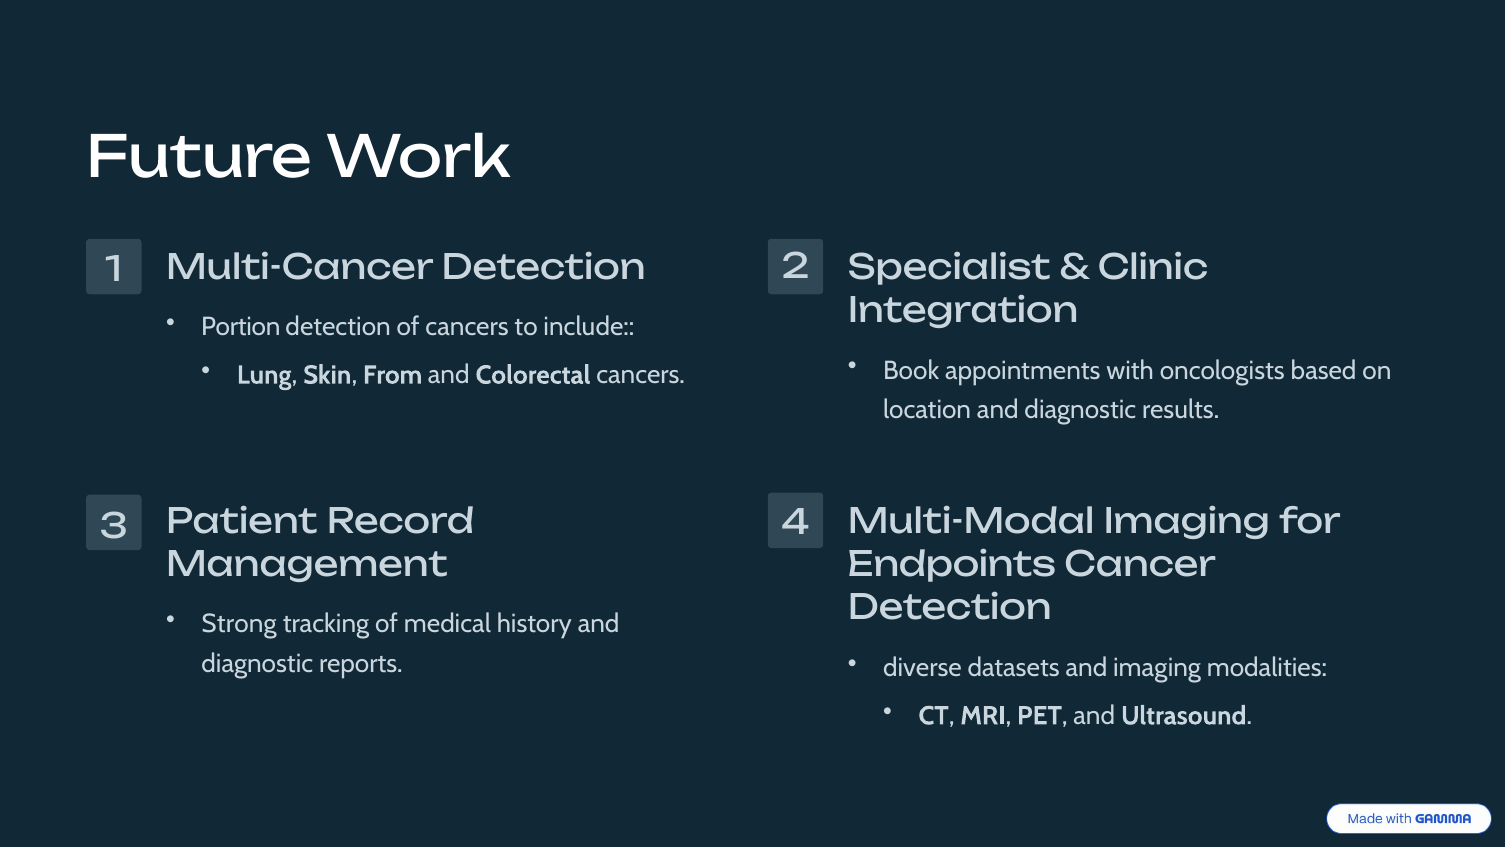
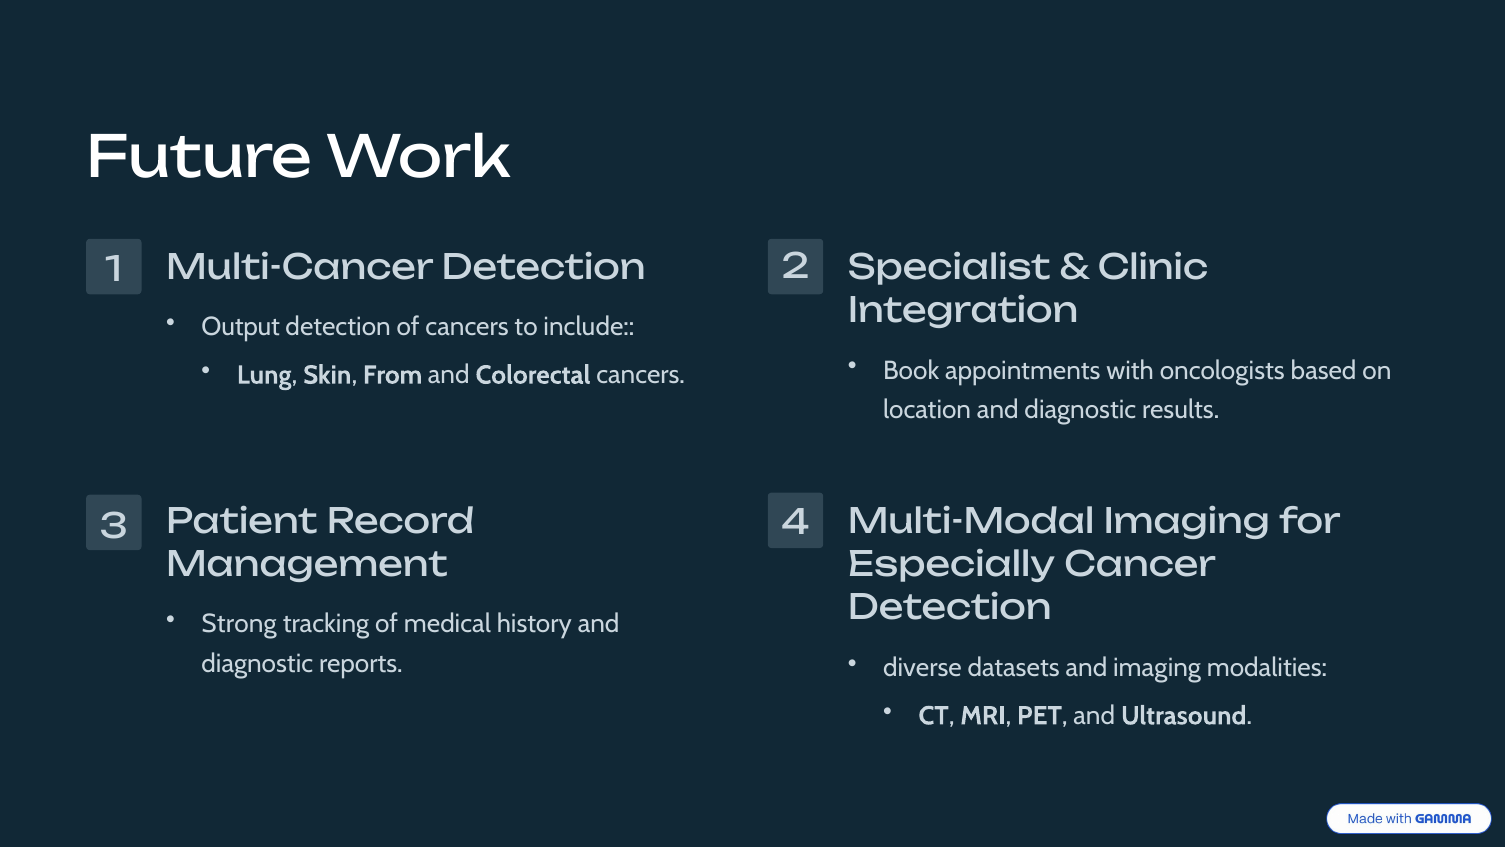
Portion: Portion -> Output
Endpoints: Endpoints -> Especially
